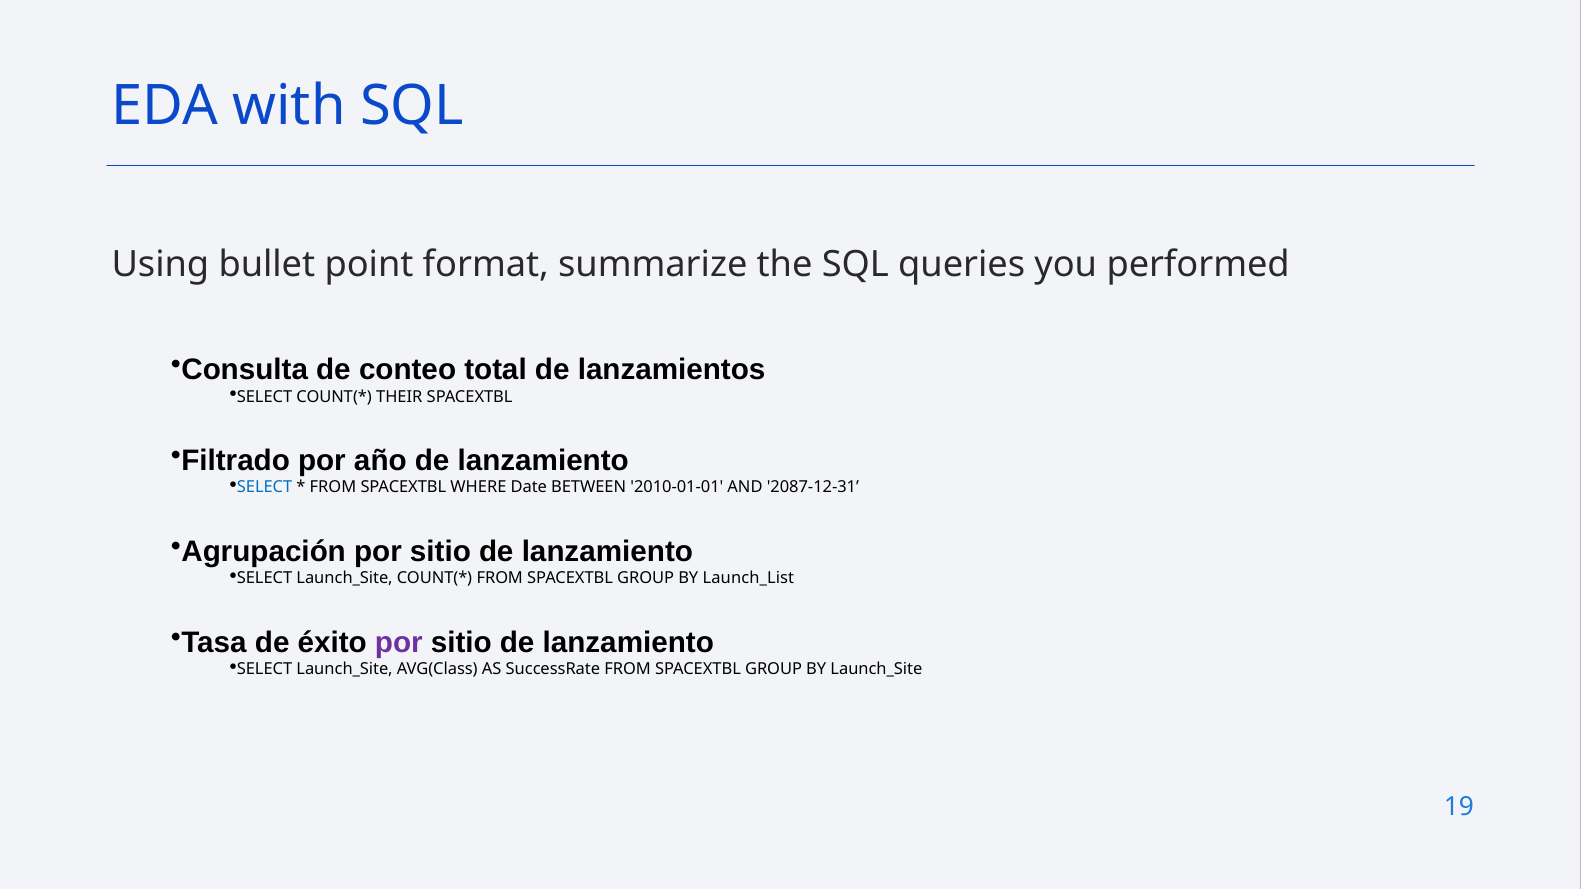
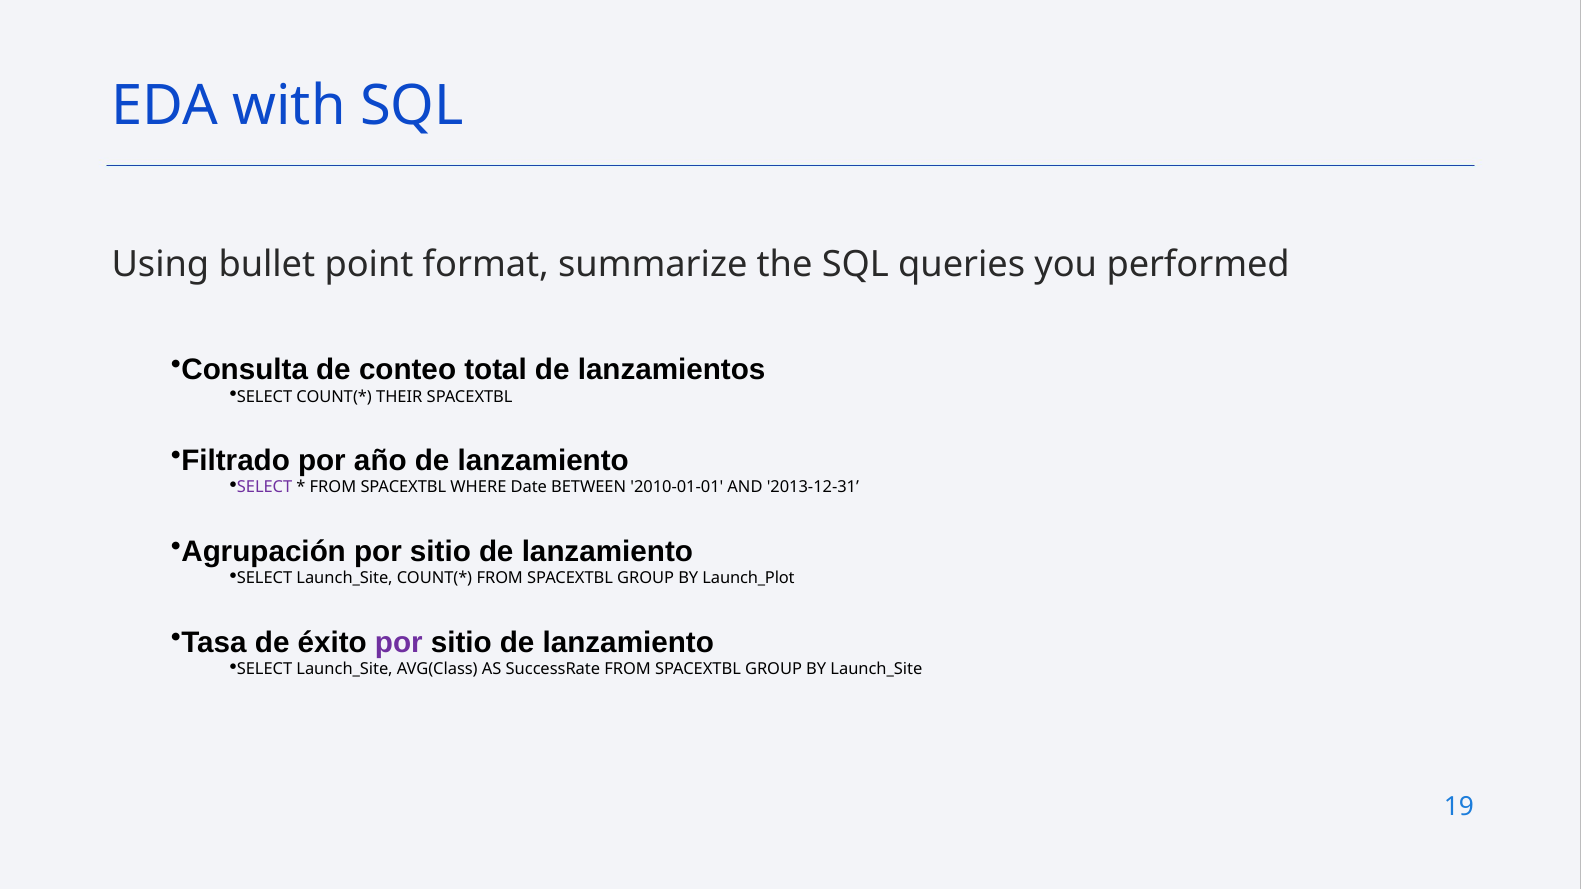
SELECT at (265, 488) colour: blue -> purple
2087-12-31: 2087-12-31 -> 2013-12-31
Launch_List: Launch_List -> Launch_Plot
